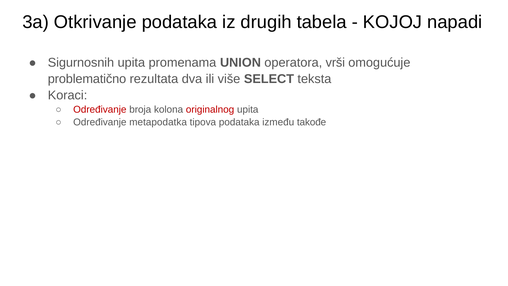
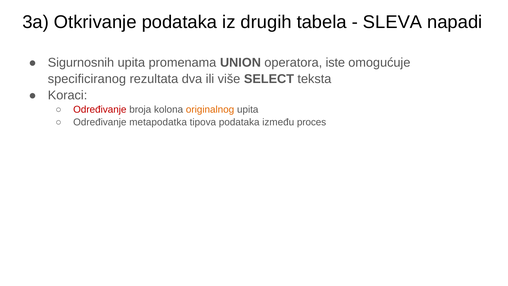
KOJOJ: KOJOJ -> SLEVA
vrši: vrši -> iste
problematično: problematično -> specificiranog
originalnog colour: red -> orange
takođe: takođe -> proces
